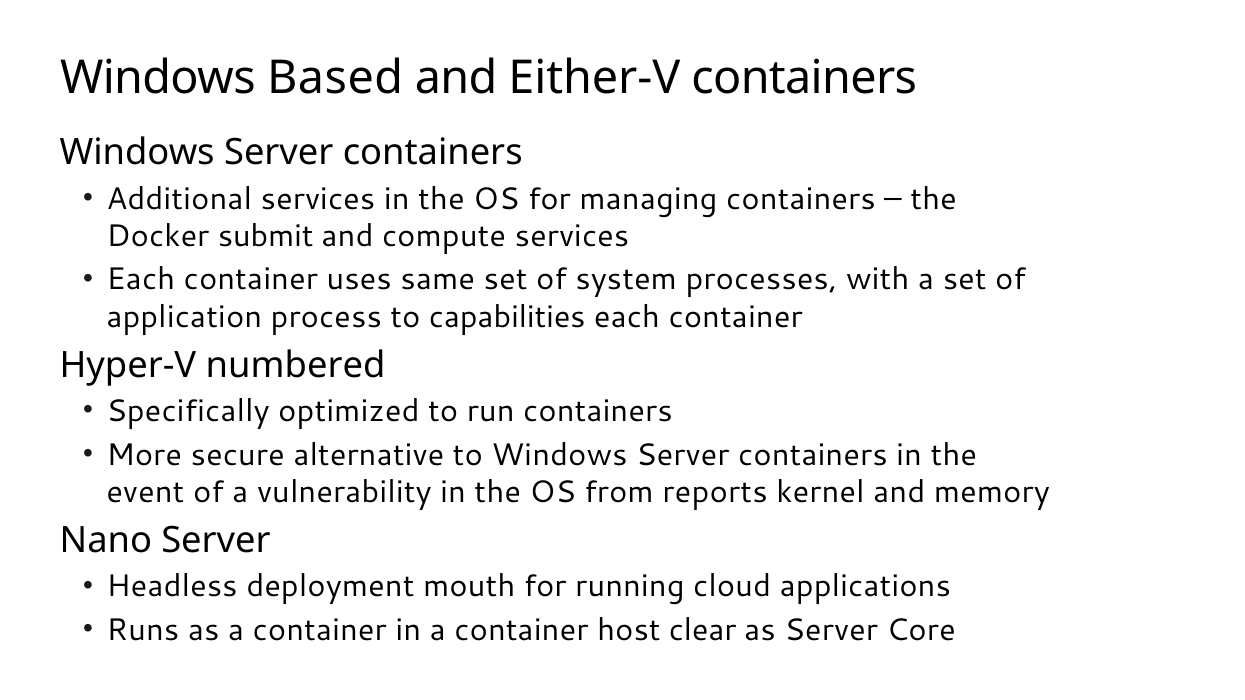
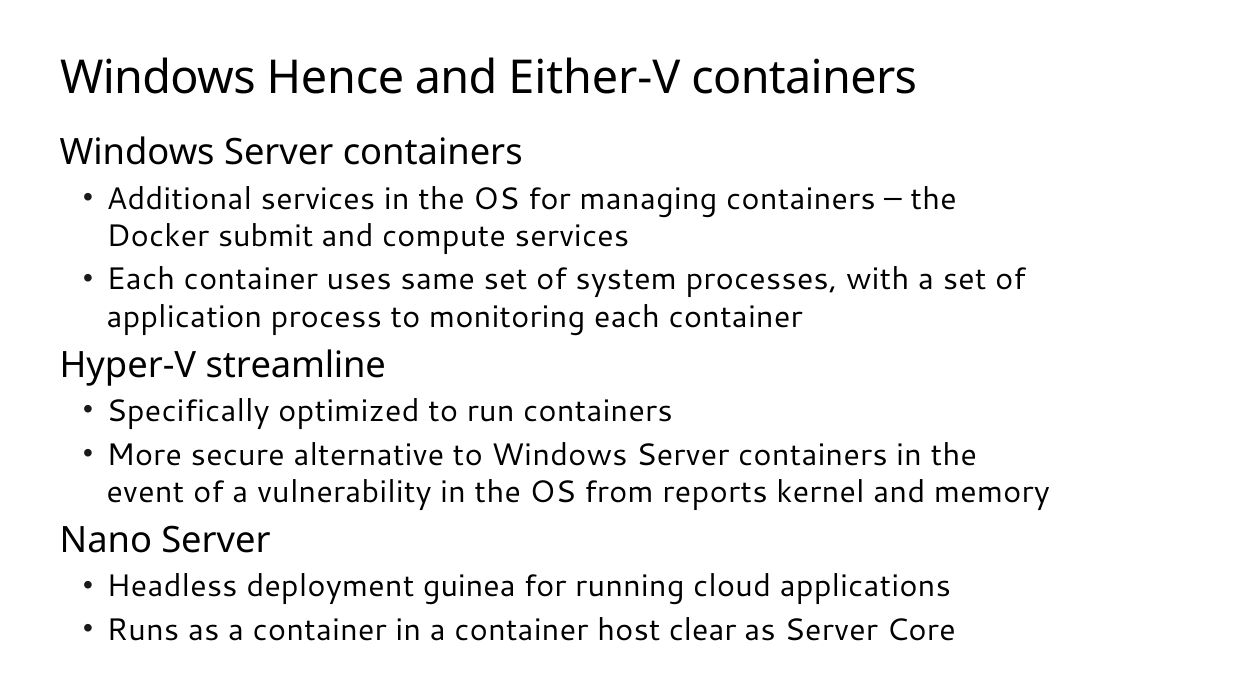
Based: Based -> Hence
capabilities: capabilities -> monitoring
numbered: numbered -> streamline
mouth: mouth -> guinea
